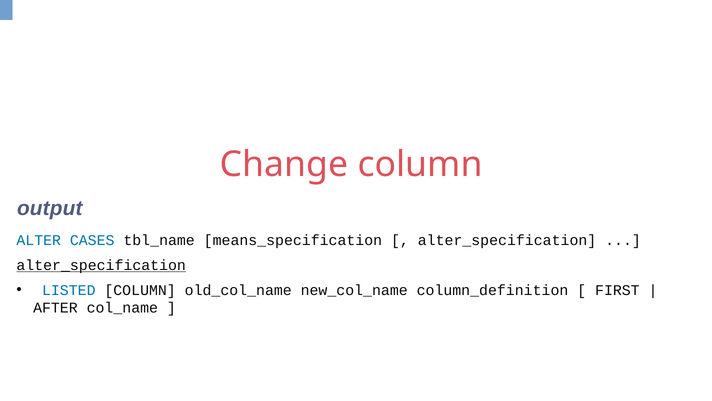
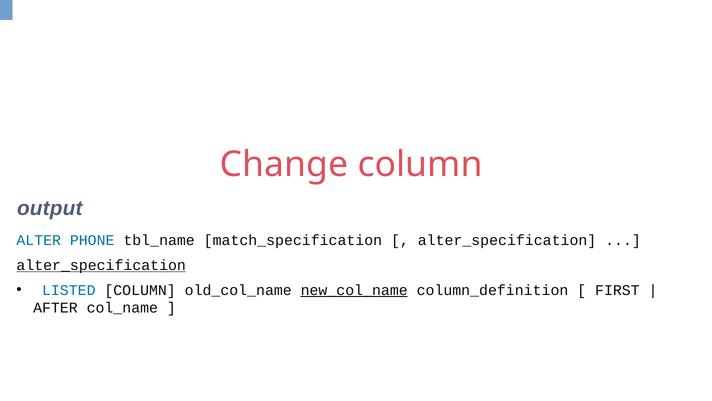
CASES: CASES -> PHONE
means_specification: means_specification -> match_specification
new_col_name underline: none -> present
